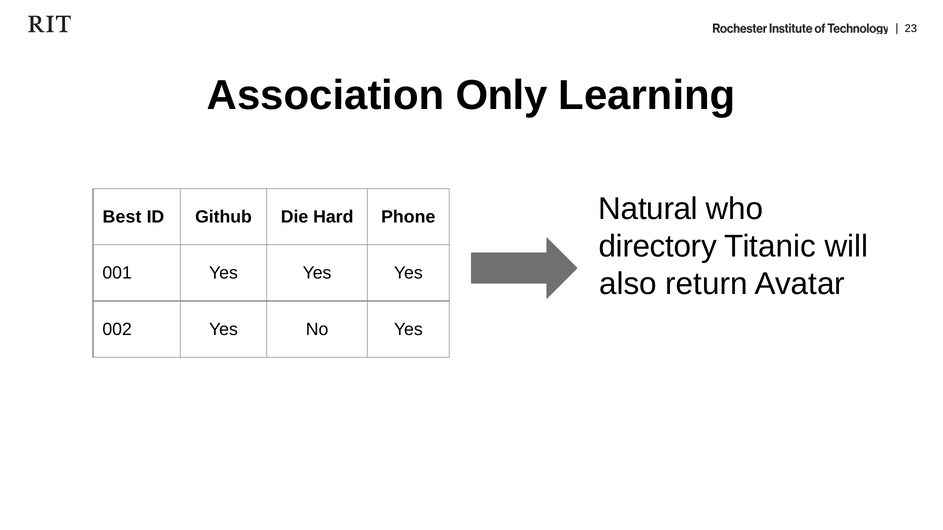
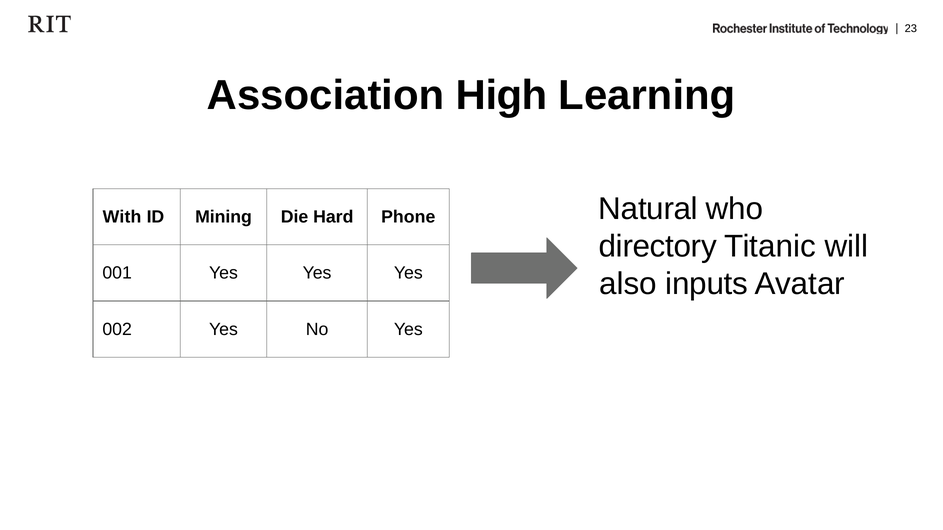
Only: Only -> High
Best: Best -> With
Github: Github -> Mining
return: return -> inputs
